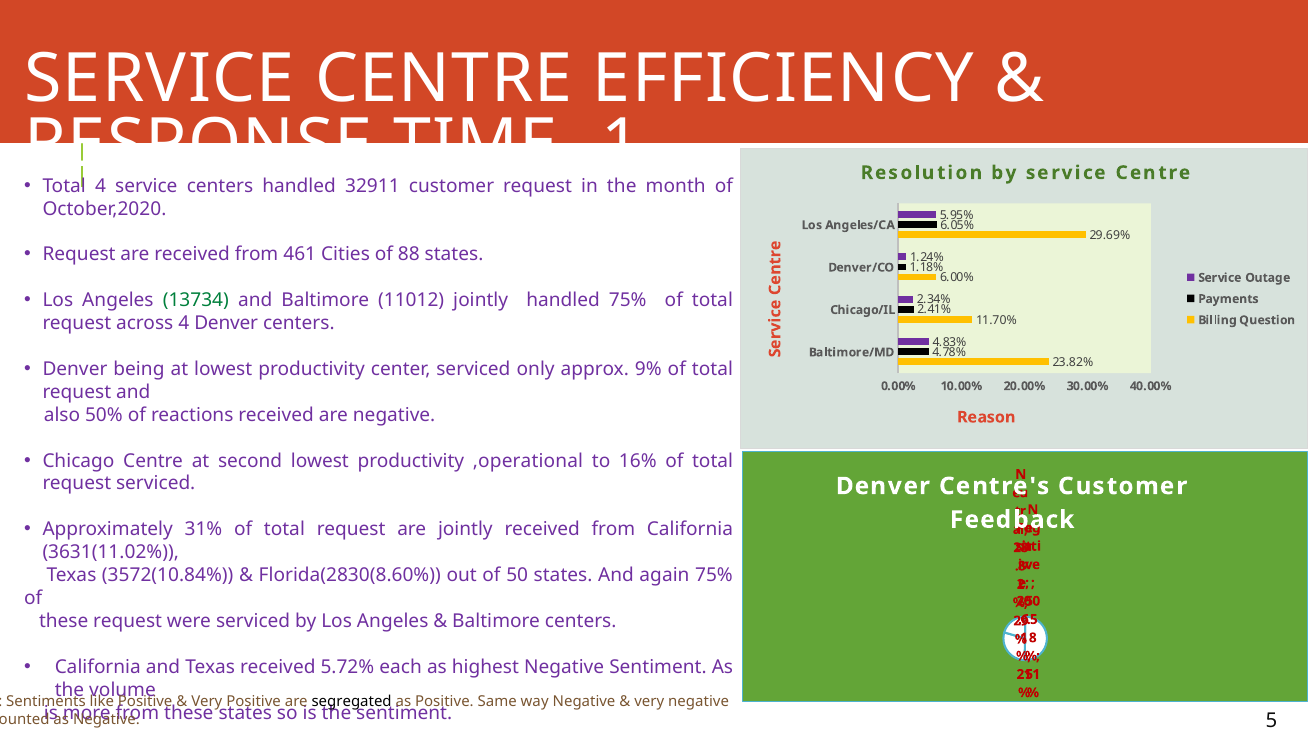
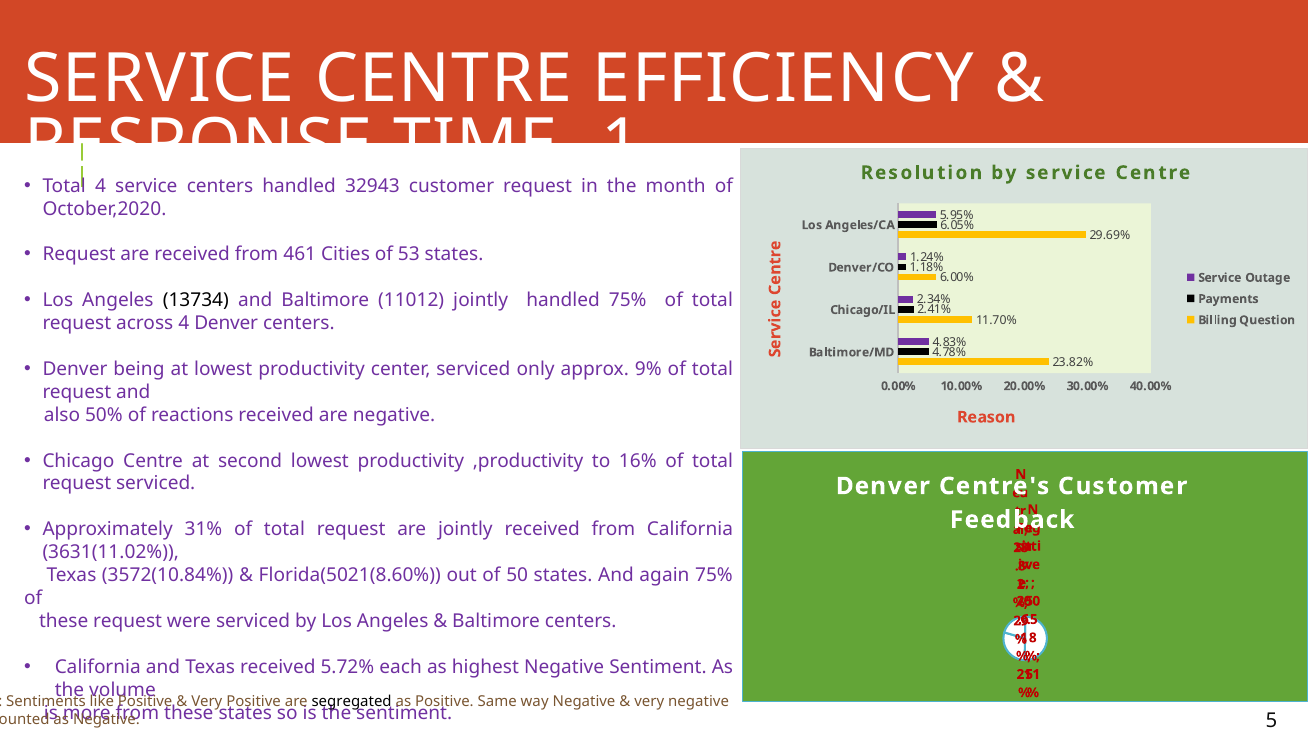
32911: 32911 -> 32943
88: 88 -> 53
13734 colour: green -> black
,operational: ,operational -> ,productivity
Florida(2830(8.60%: Florida(2830(8.60% -> Florida(5021(8.60%
